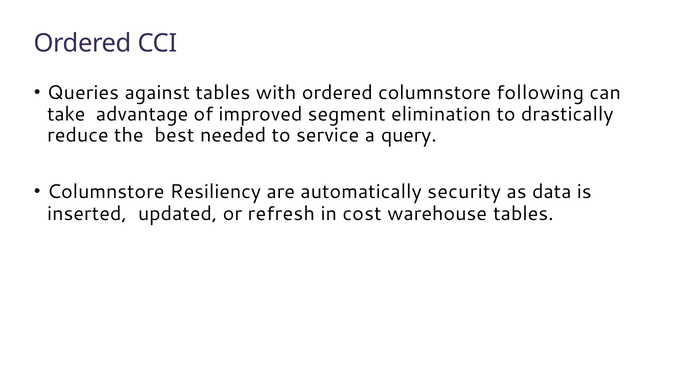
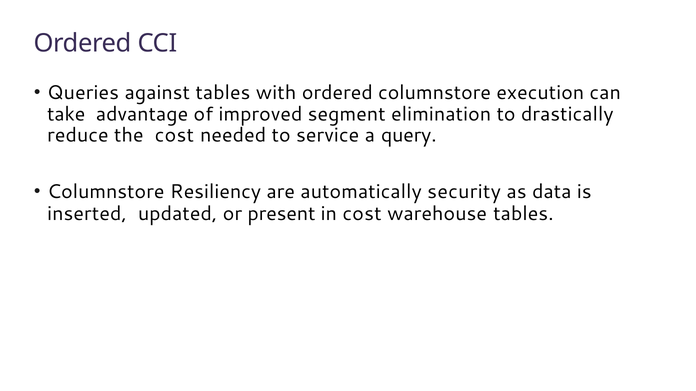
following: following -> execution
the best: best -> cost
refresh: refresh -> present
